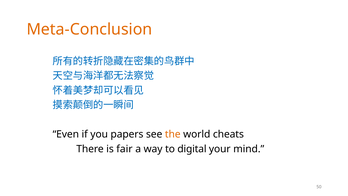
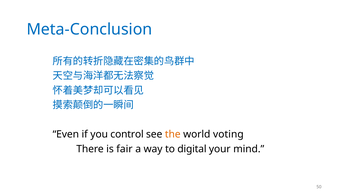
Meta-Conclusion colour: orange -> blue
papers: papers -> control
cheats: cheats -> voting
